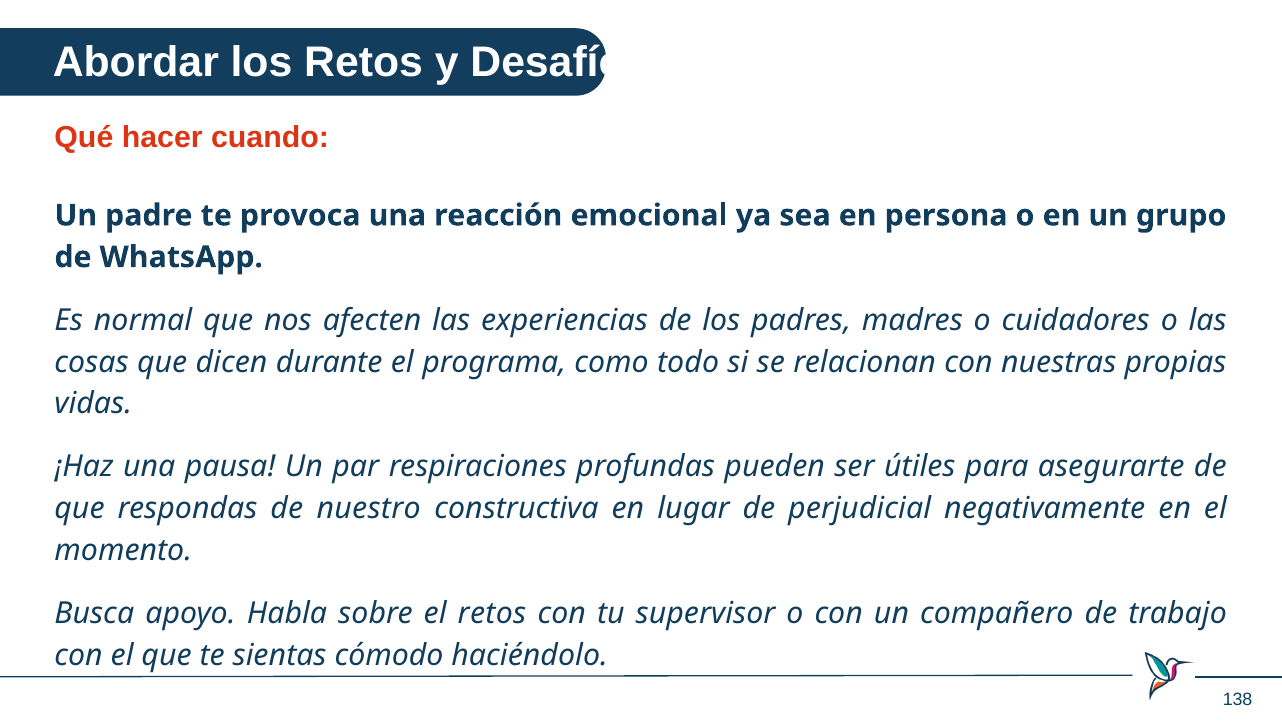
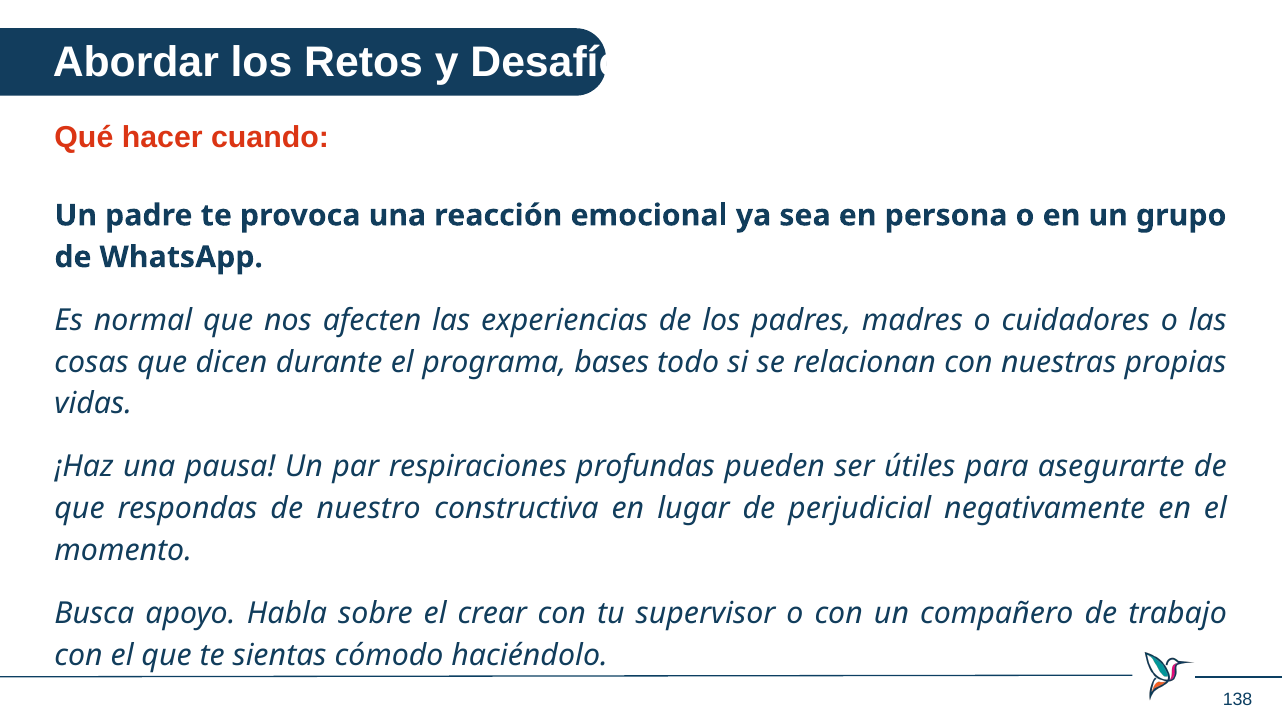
como: como -> bases
el retos: retos -> crear
